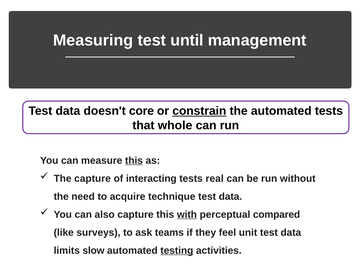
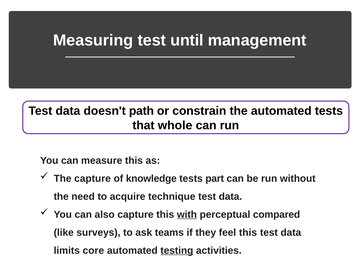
core: core -> path
constrain underline: present -> none
this at (134, 160) underline: present -> none
interacting: interacting -> knowledge
real: real -> part
feel unit: unit -> this
slow: slow -> core
